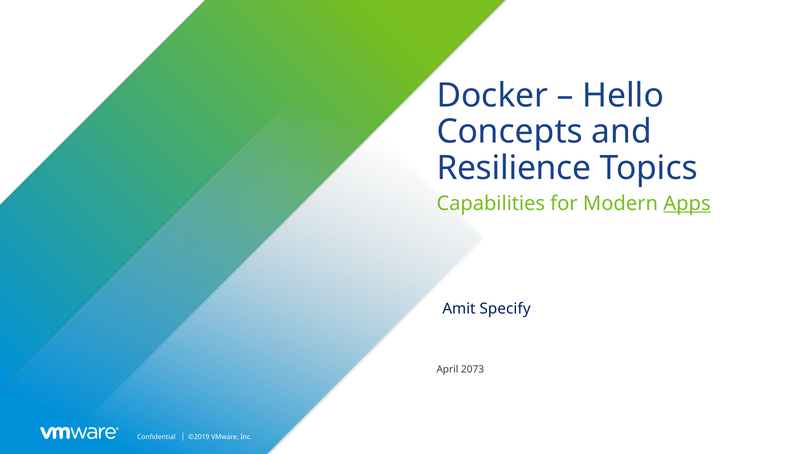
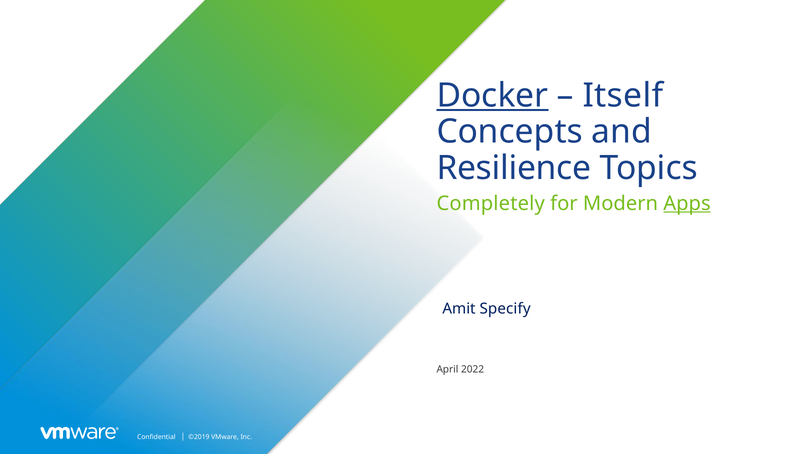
Docker underline: none -> present
Hello: Hello -> Itself
Capabilities: Capabilities -> Completely
2073: 2073 -> 2022
